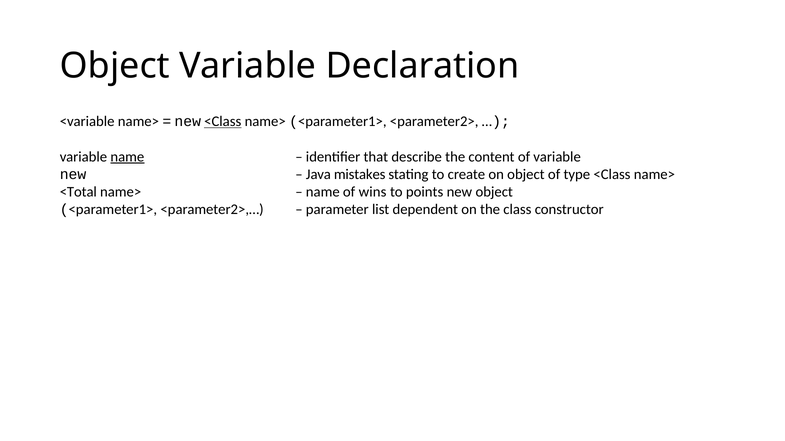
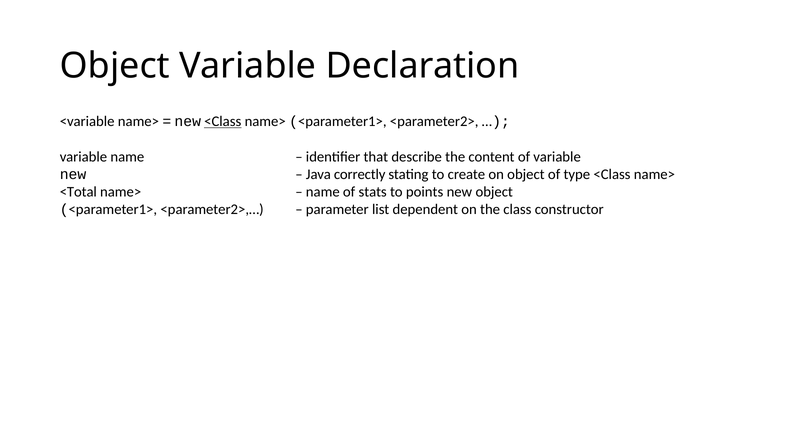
name at (127, 157) underline: present -> none
mistakes: mistakes -> correctly
wins: wins -> stats
